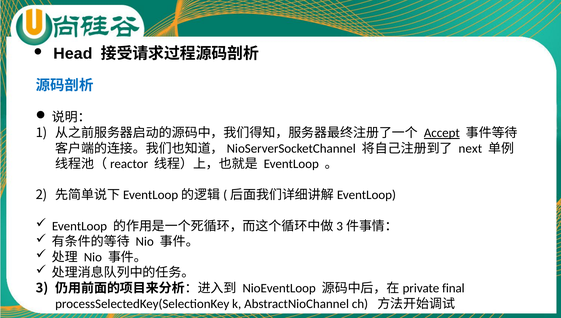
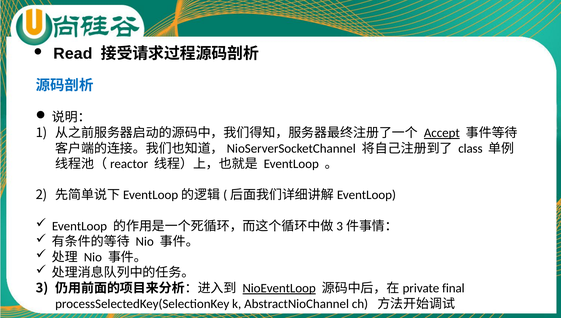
Head: Head -> Read
next: next -> class
NioEventLoop underline: none -> present
